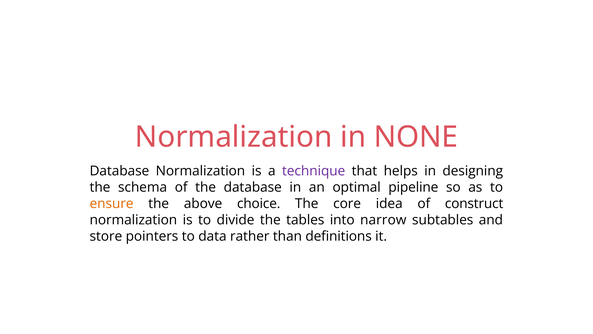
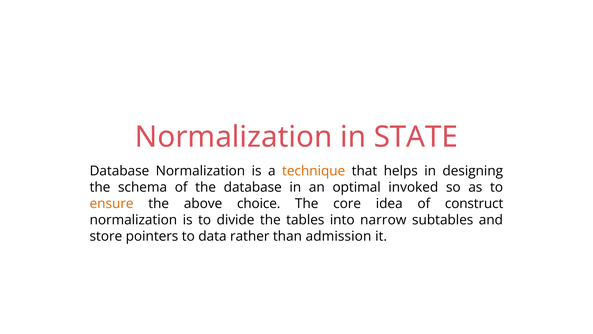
NONE: NONE -> STATE
technique colour: purple -> orange
pipeline: pipeline -> invoked
definitions: definitions -> admission
